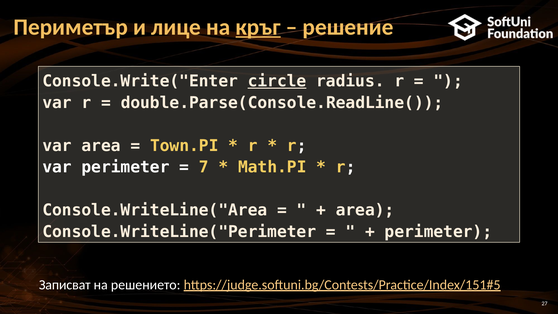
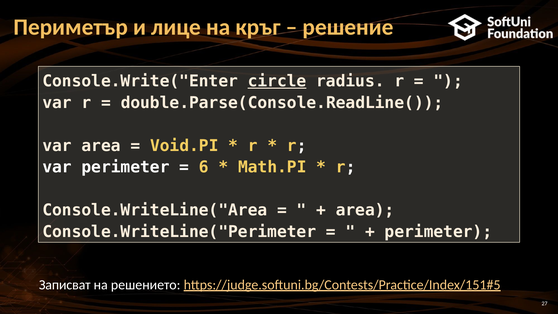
кръг underline: present -> none
Town.PI: Town.PI -> Void.PI
7: 7 -> 6
